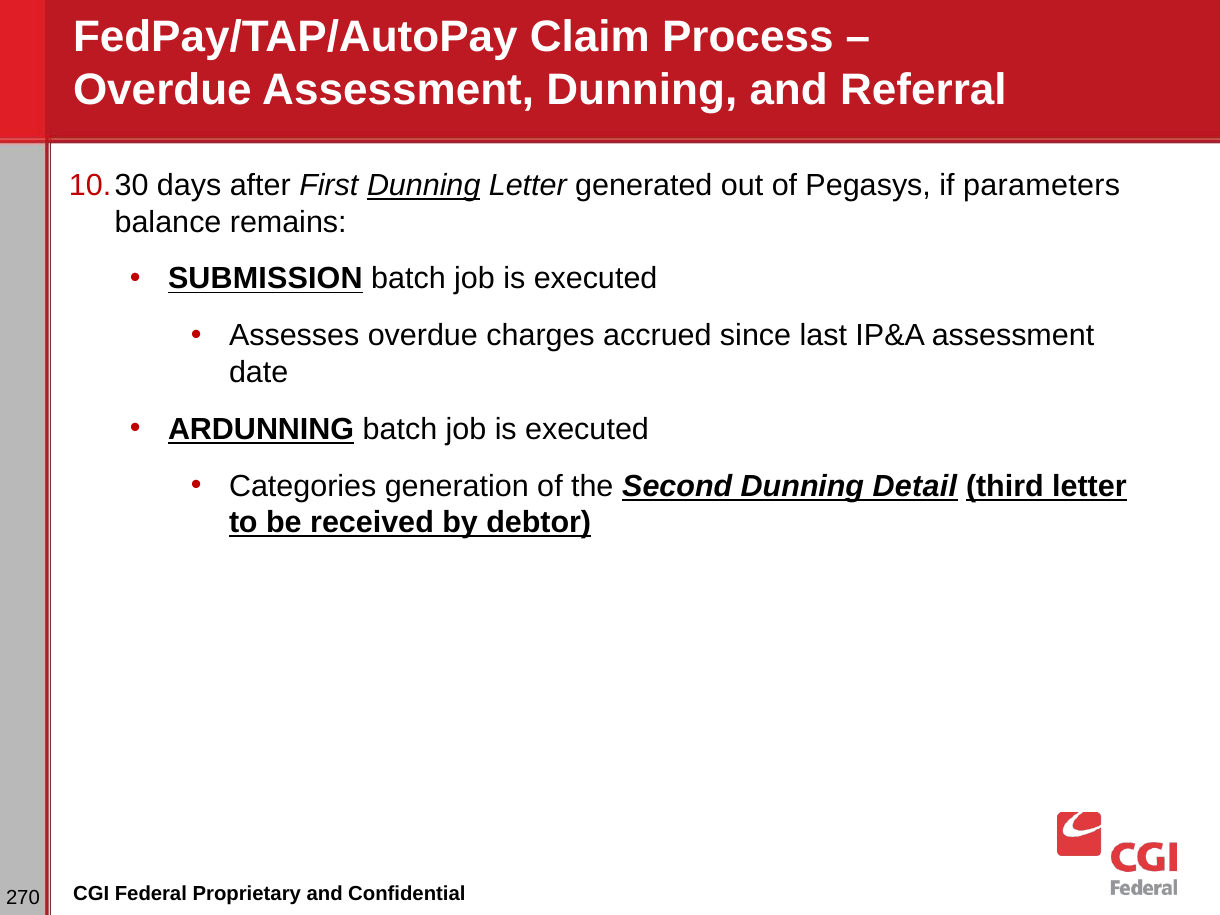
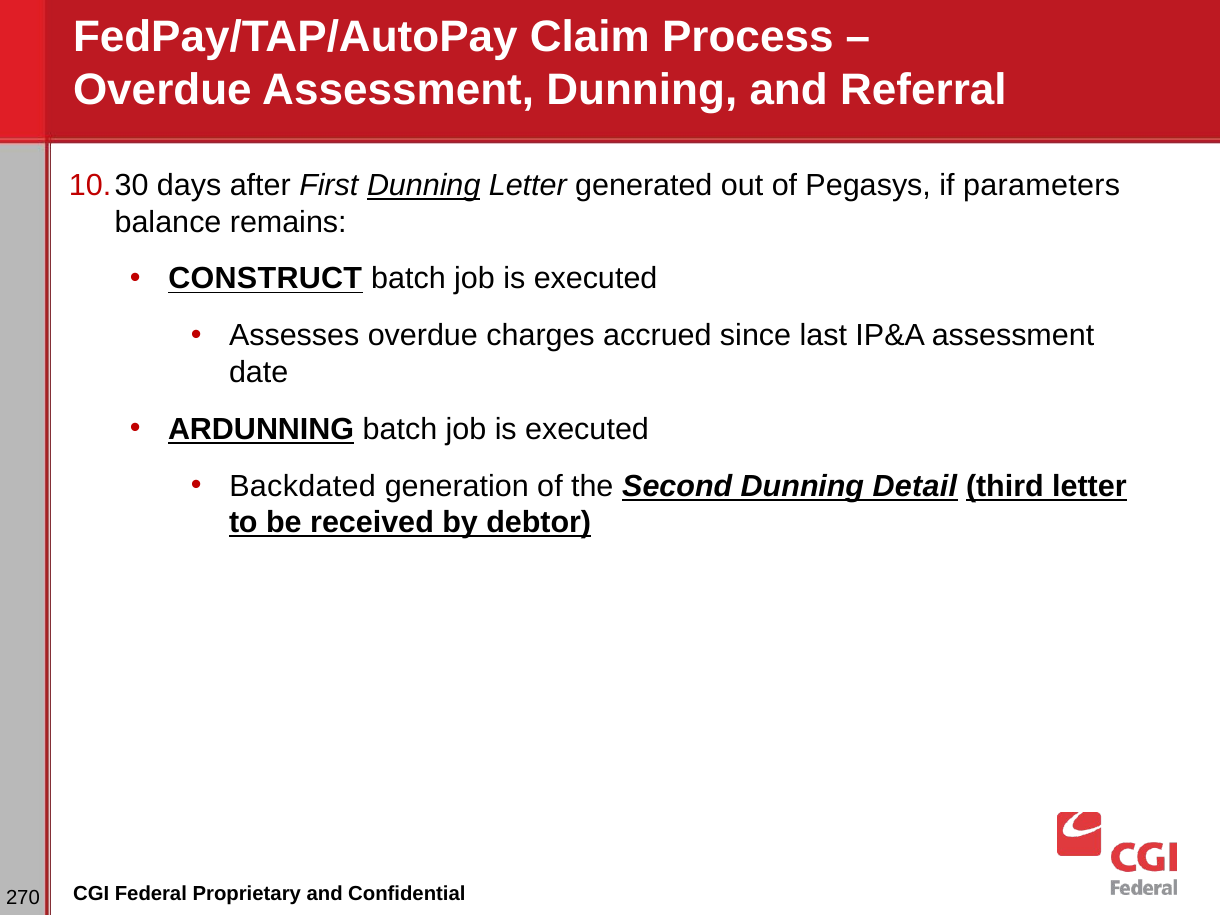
SUBMISSION: SUBMISSION -> CONSTRUCT
Categories: Categories -> Backdated
